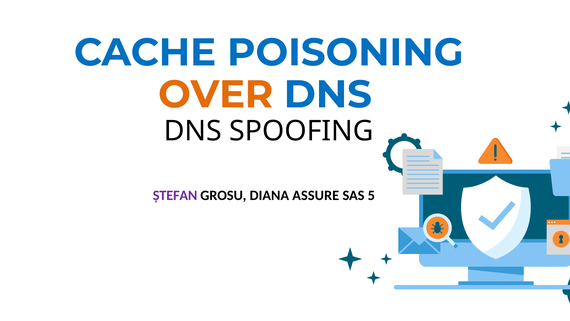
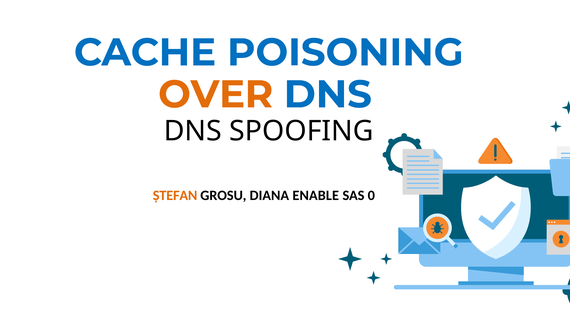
ȘTEFAN colour: purple -> orange
ASSURE: ASSURE -> ENABLE
5: 5 -> 0
